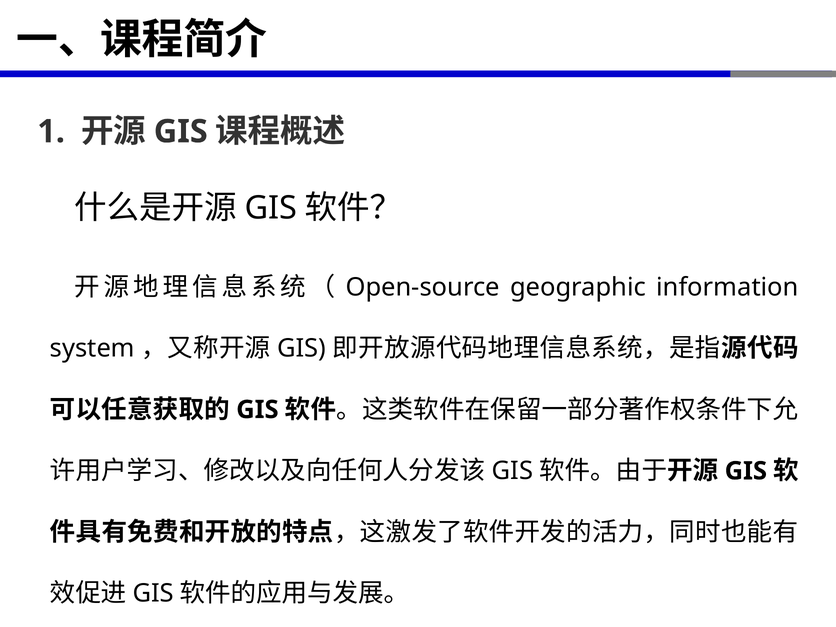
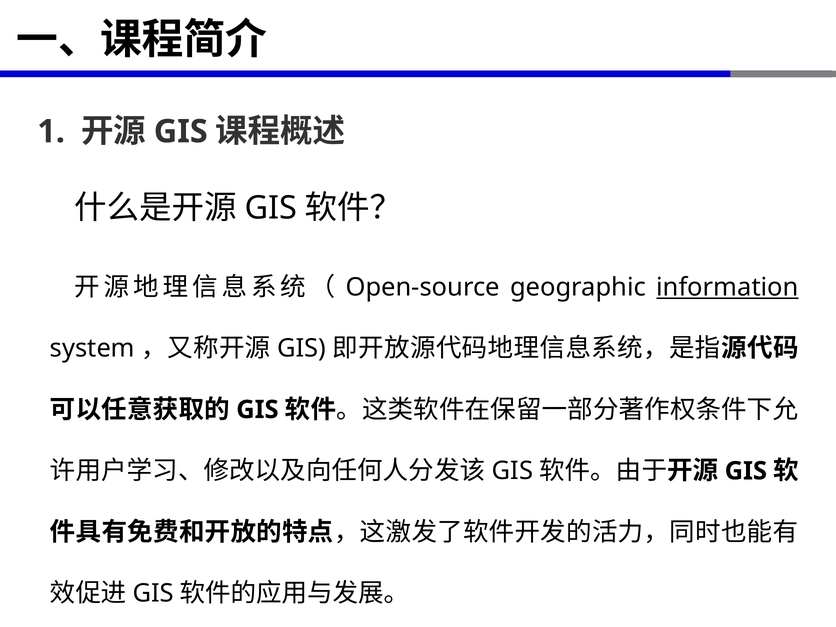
information underline: none -> present
